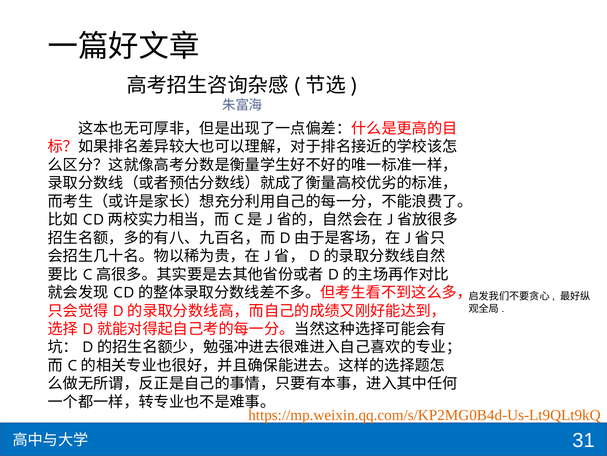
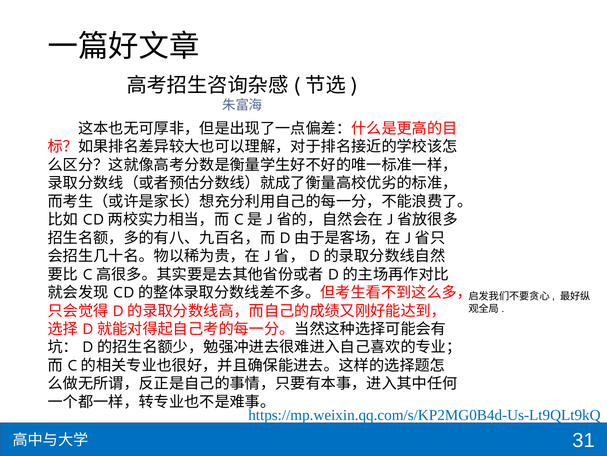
https://mp.weixin.qq.com/s/KP2MG0B4d-Us-Lt9QLt9kQ colour: orange -> blue
